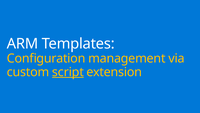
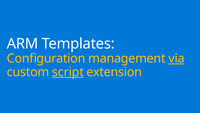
via underline: none -> present
